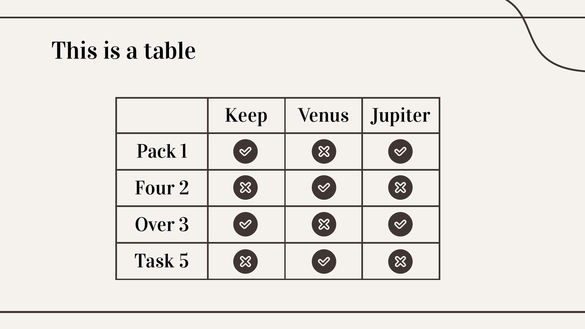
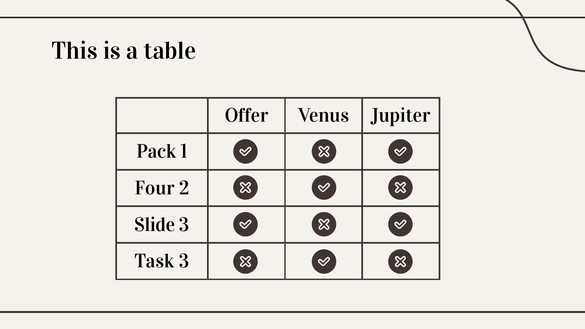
Keep: Keep -> Offer
Over: Over -> Slide
Task 5: 5 -> 3
